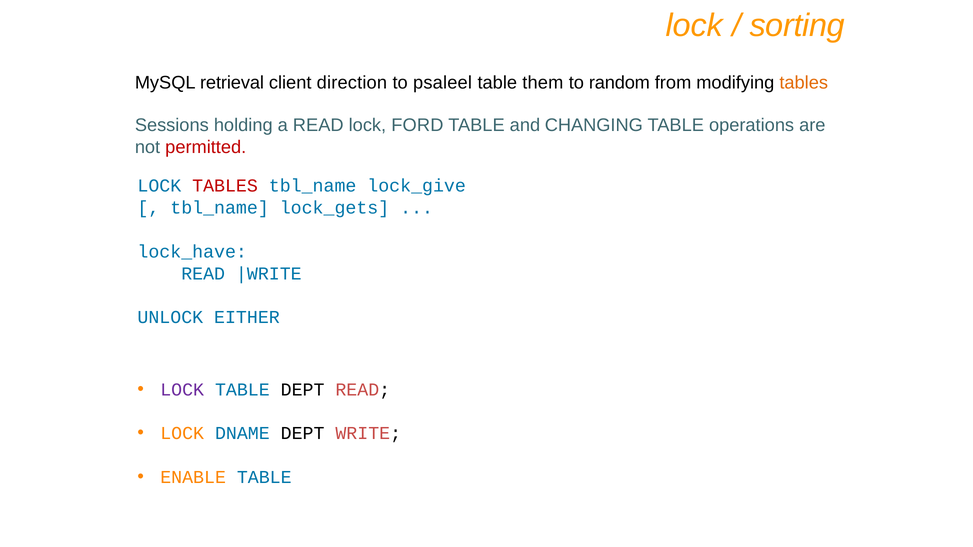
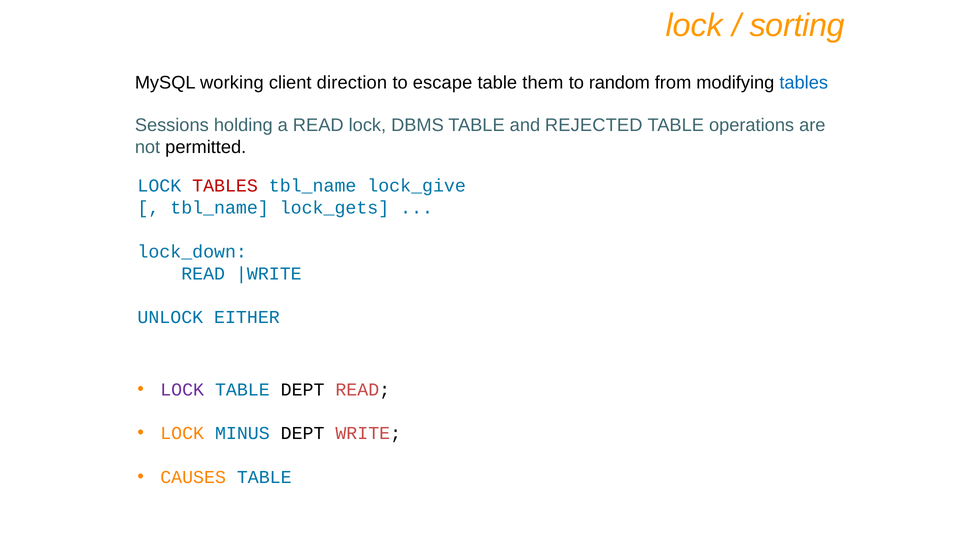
retrieval: retrieval -> working
psaleel: psaleel -> escape
tables at (804, 83) colour: orange -> blue
FORD: FORD -> DBMS
CHANGING: CHANGING -> REJECTED
permitted colour: red -> black
lock_have: lock_have -> lock_down
DNAME: DNAME -> MINUS
ENABLE: ENABLE -> CAUSES
